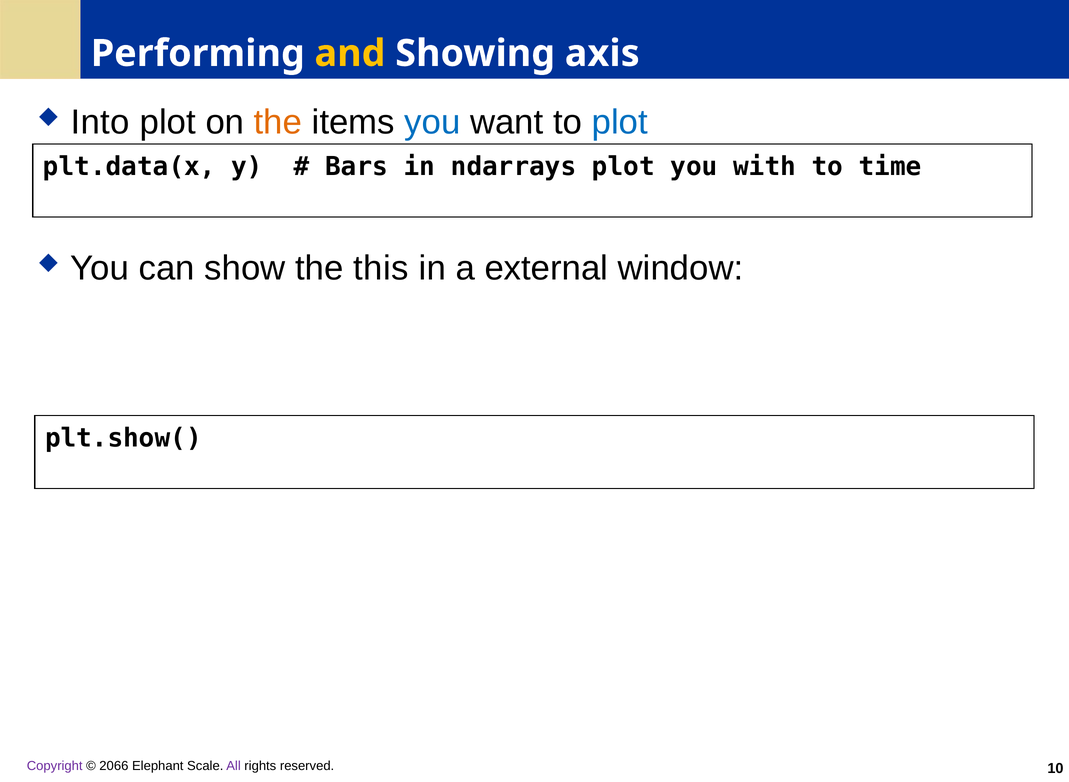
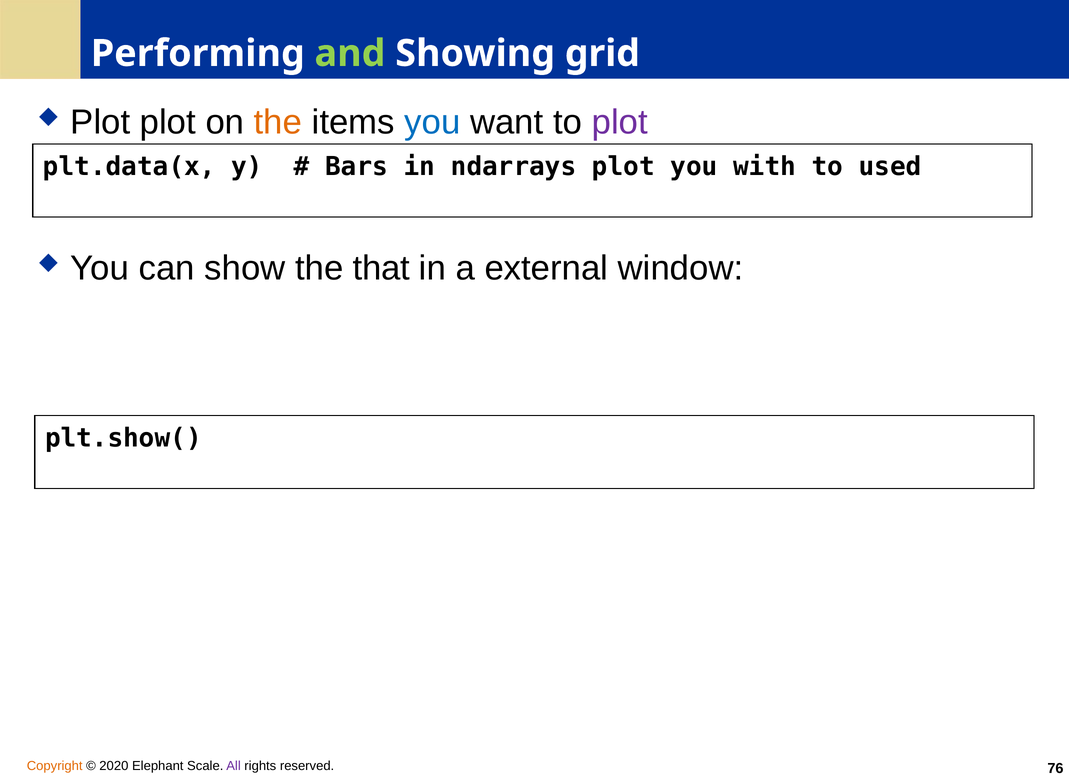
and colour: yellow -> light green
axis: axis -> grid
Into at (100, 122): Into -> Plot
plot at (620, 122) colour: blue -> purple
time: time -> used
this: this -> that
Copyright colour: purple -> orange
2066: 2066 -> 2020
10: 10 -> 76
